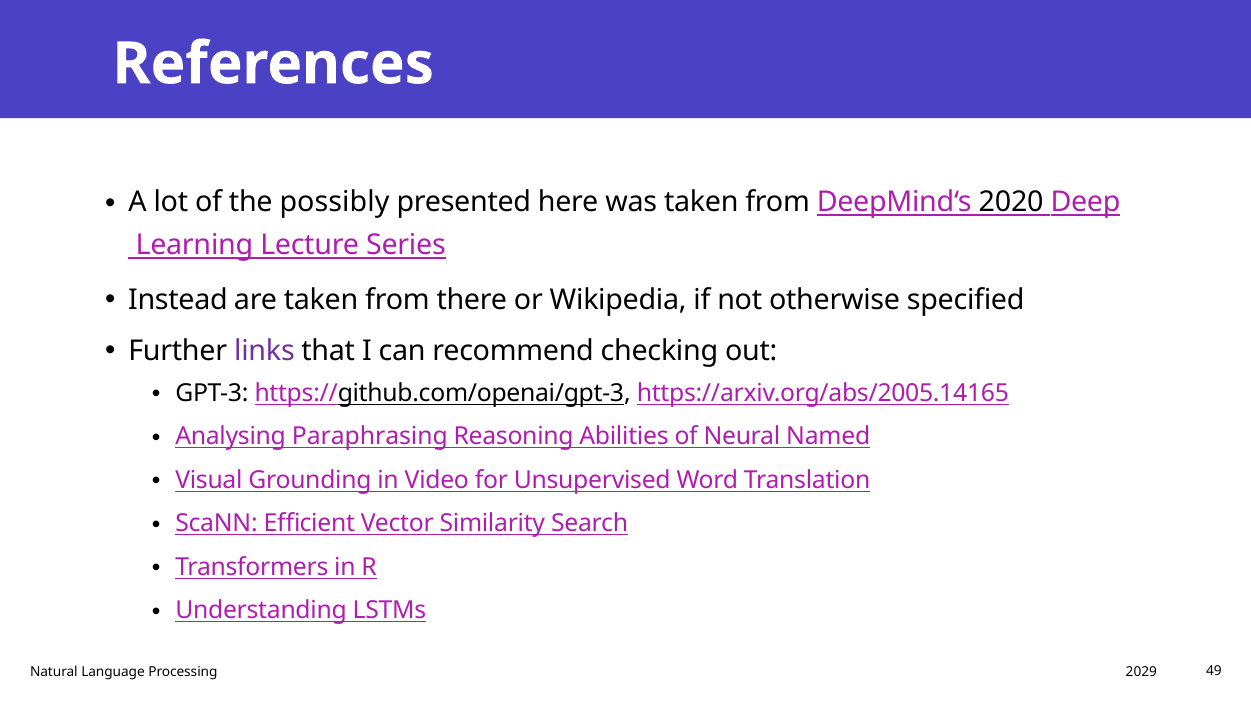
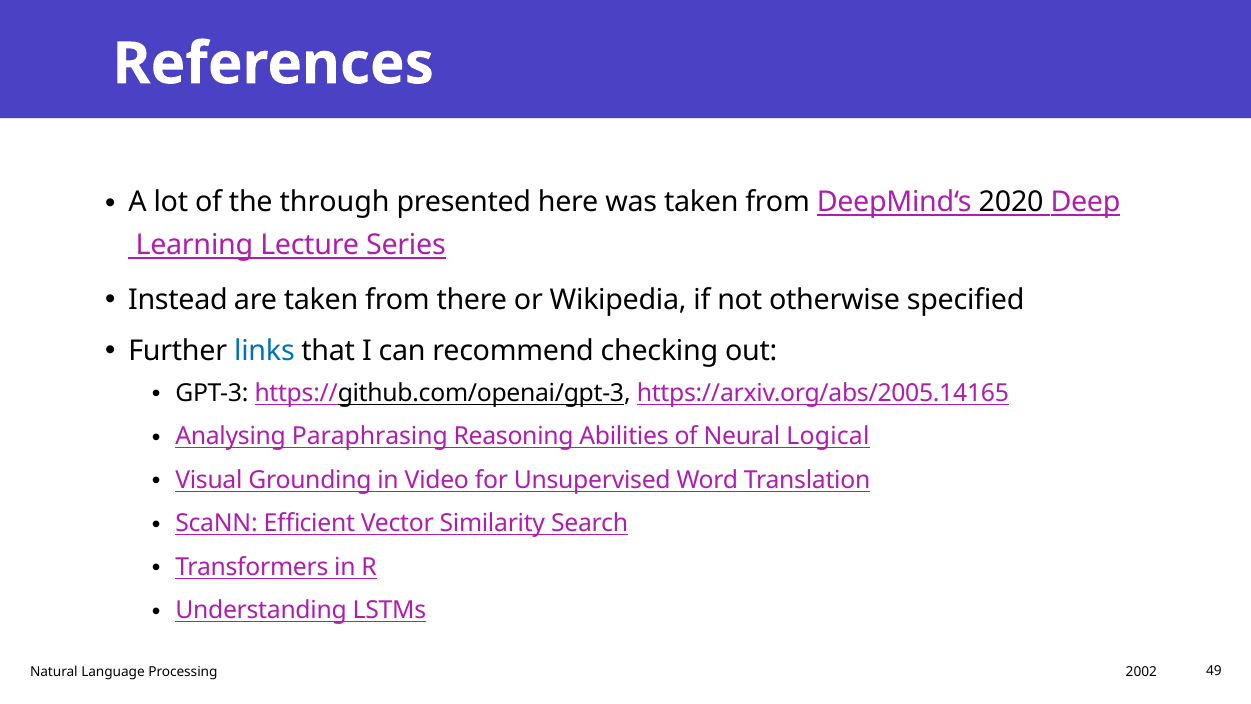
possibly: possibly -> through
links colour: purple -> blue
Named: Named -> Logical
2029: 2029 -> 2002
